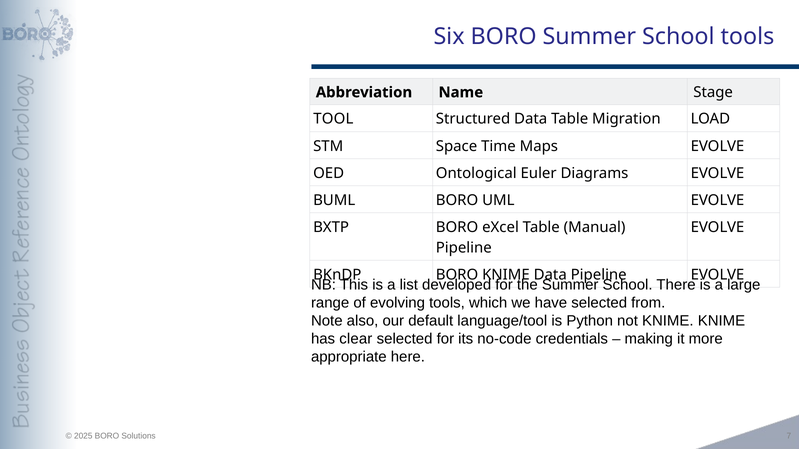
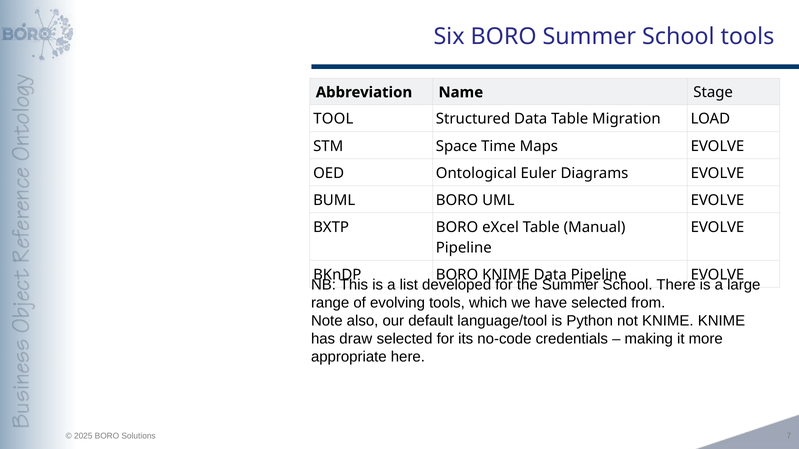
clear: clear -> draw
